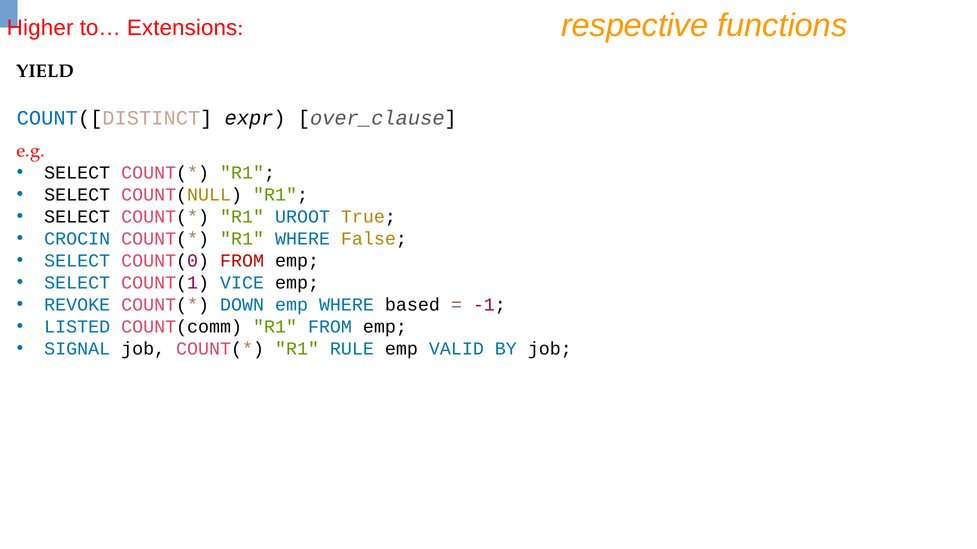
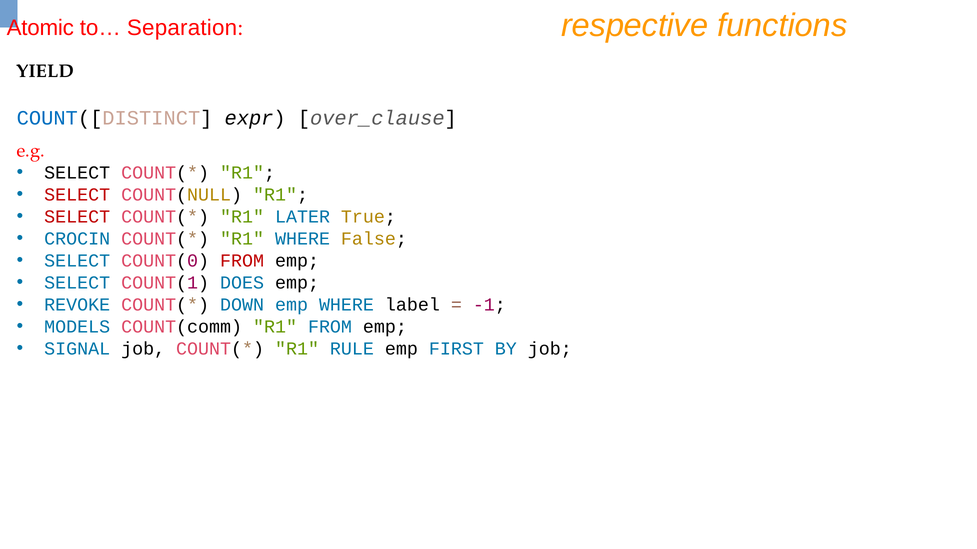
Higher: Higher -> Atomic
Extensions: Extensions -> Separation
SELECT at (77, 195) colour: black -> red
SELECT at (77, 217) colour: black -> red
UROOT: UROOT -> LATER
VICE: VICE -> DOES
based: based -> label
LISTED: LISTED -> MODELS
VALID: VALID -> FIRST
